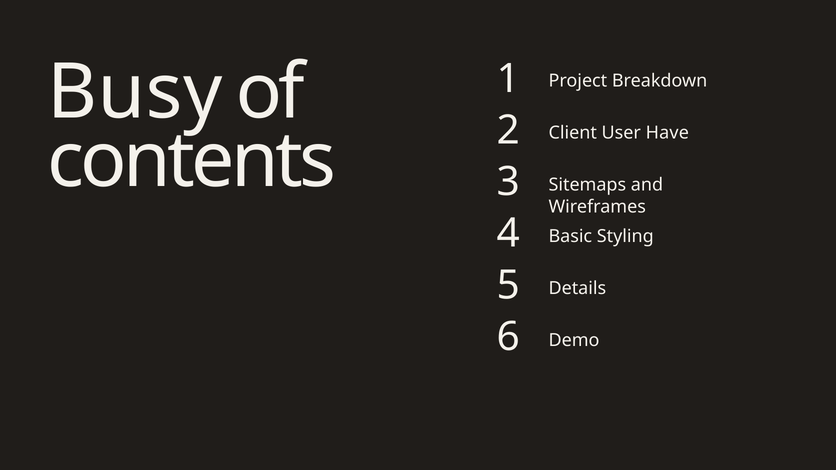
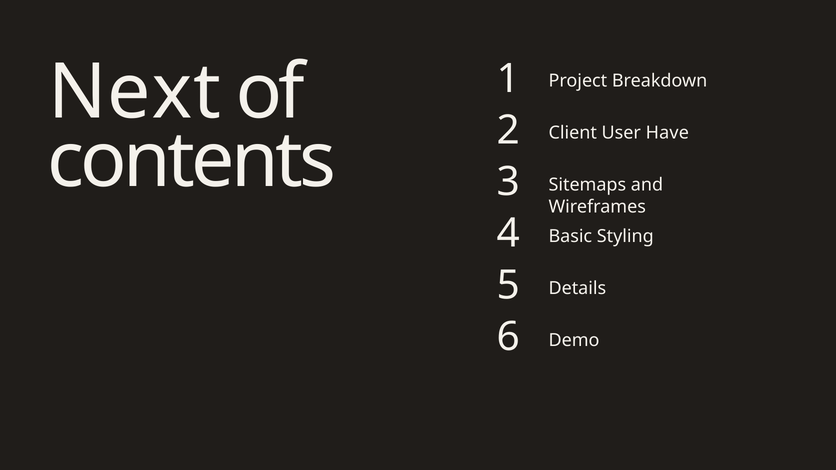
Busy: Busy -> Next
